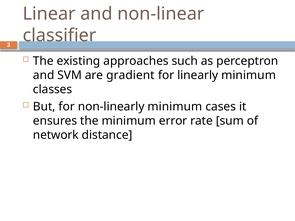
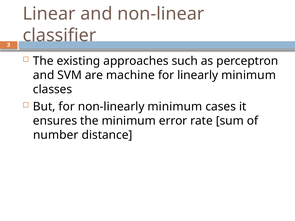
gradient: gradient -> machine
network: network -> number
